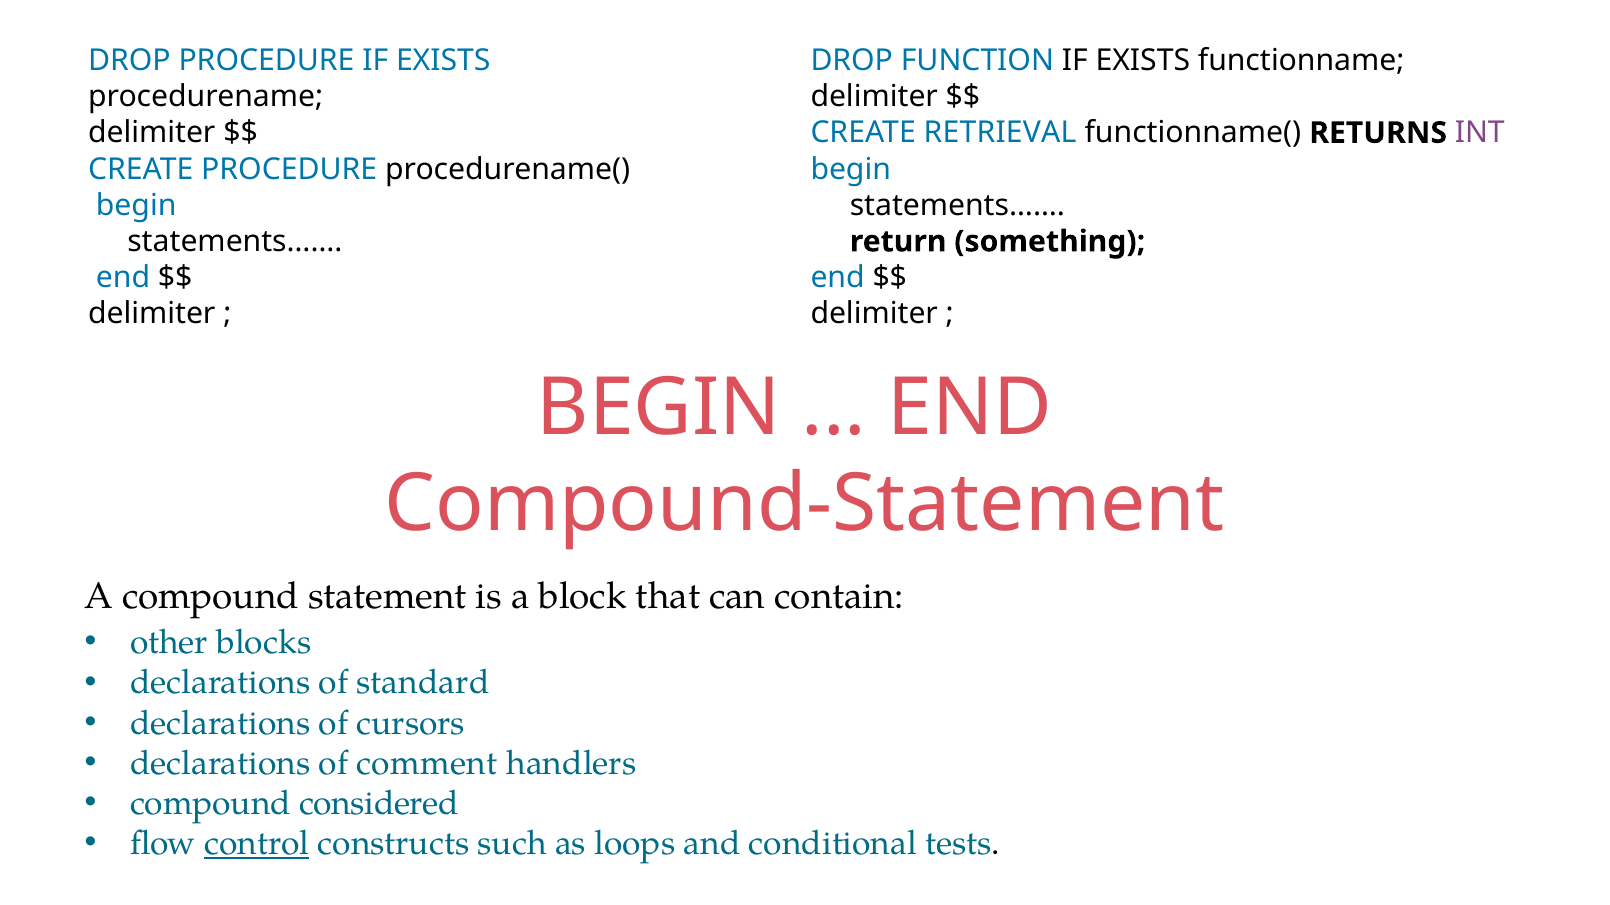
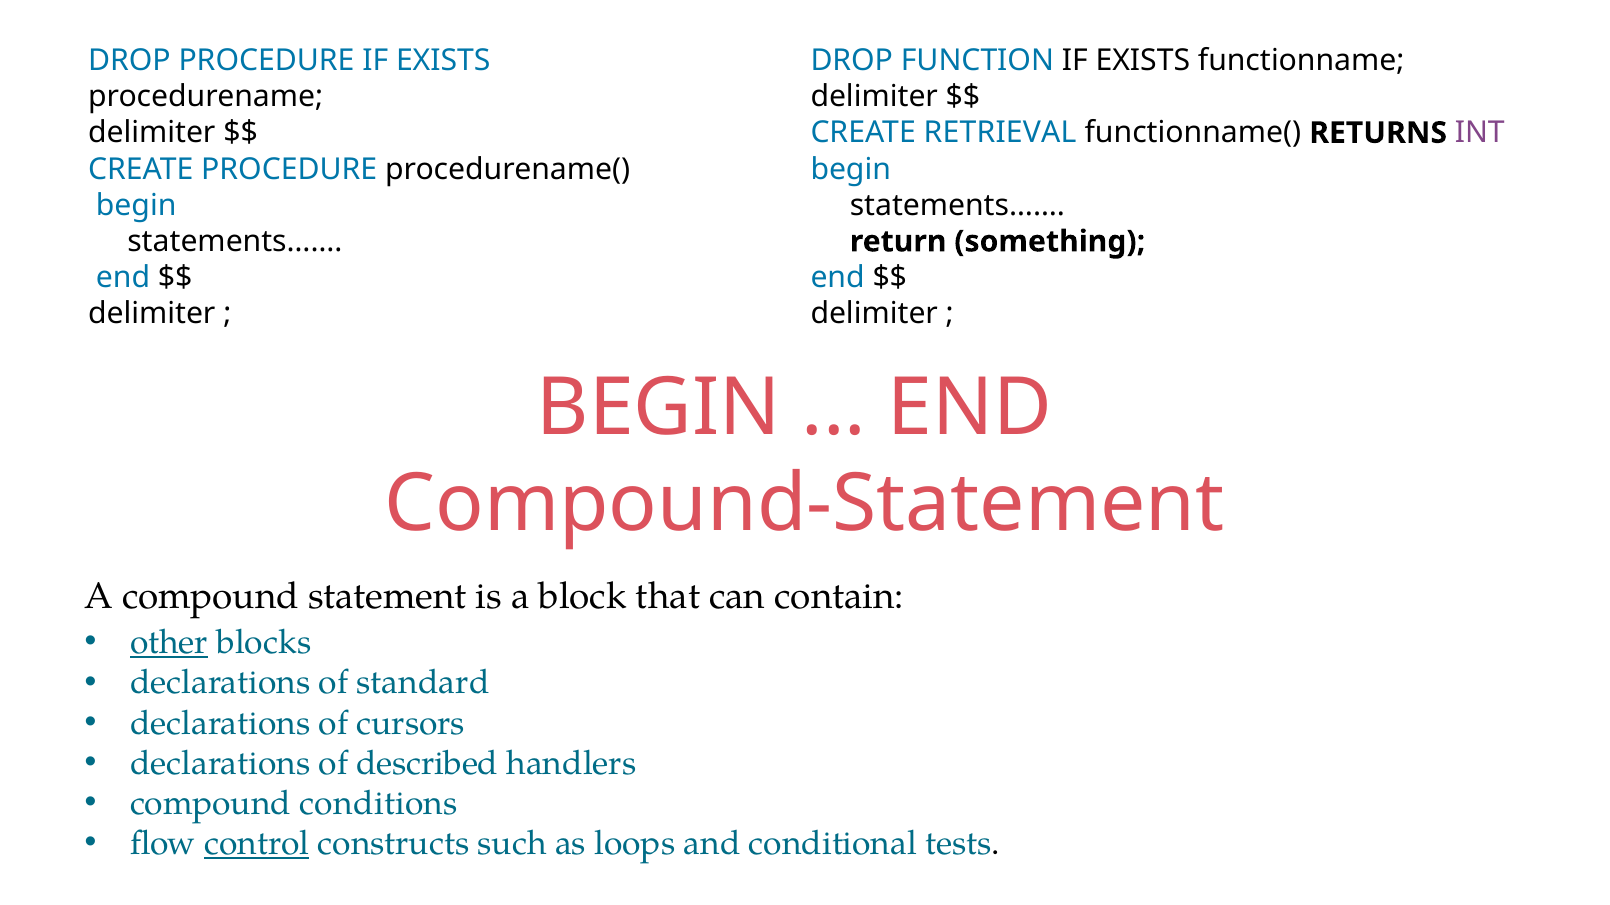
other underline: none -> present
comment: comment -> described
considered: considered -> conditions
